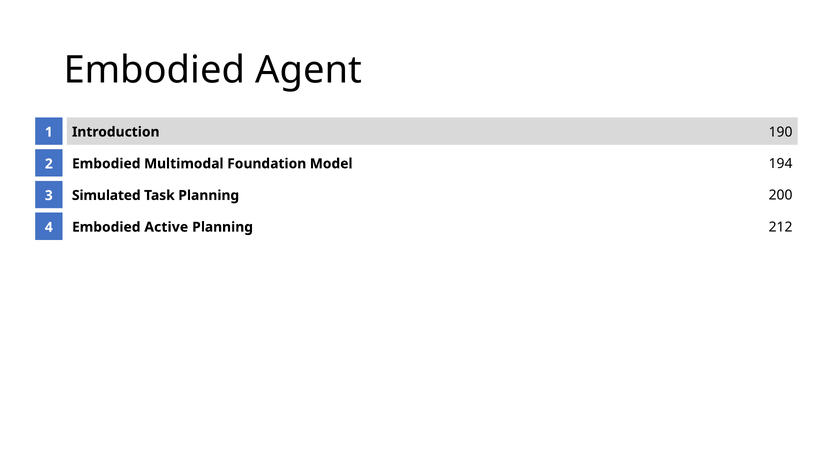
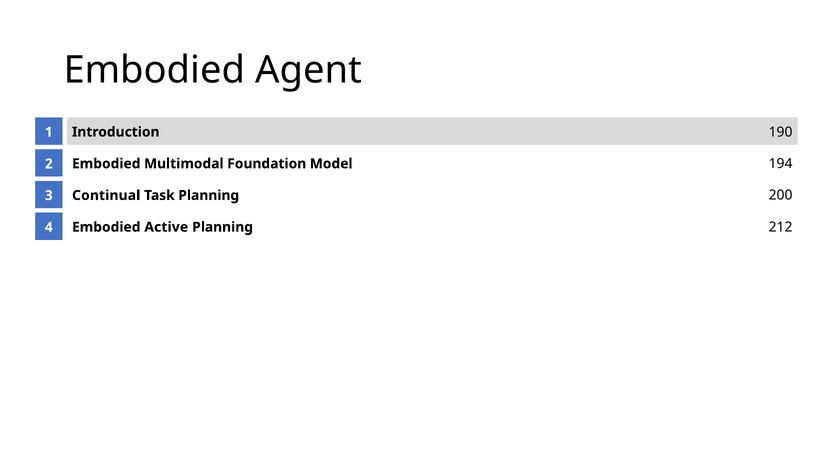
Simulated: Simulated -> Continual
